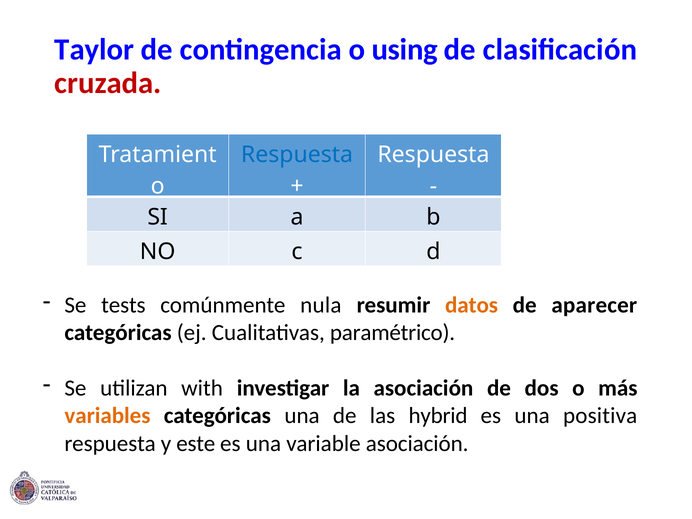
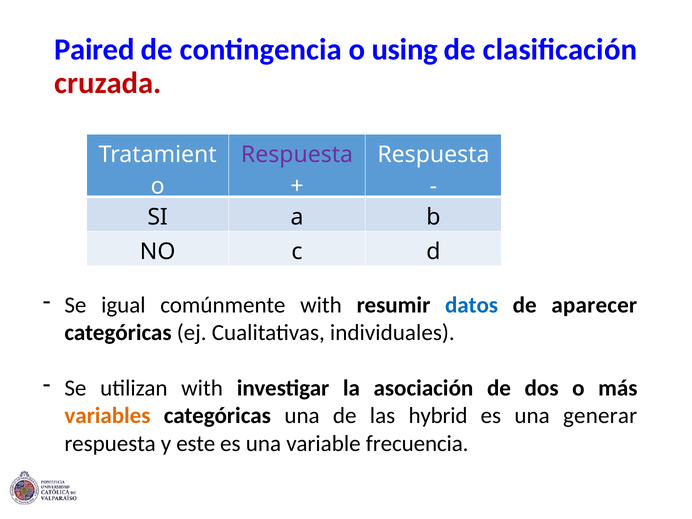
Taylor: Taylor -> Paired
Respuesta at (297, 155) colour: blue -> purple
tests: tests -> igual
comúnmente nula: nula -> with
datos colour: orange -> blue
paramétrico: paramétrico -> individuales
positiva: positiva -> generar
variable asociación: asociación -> frecuencia
